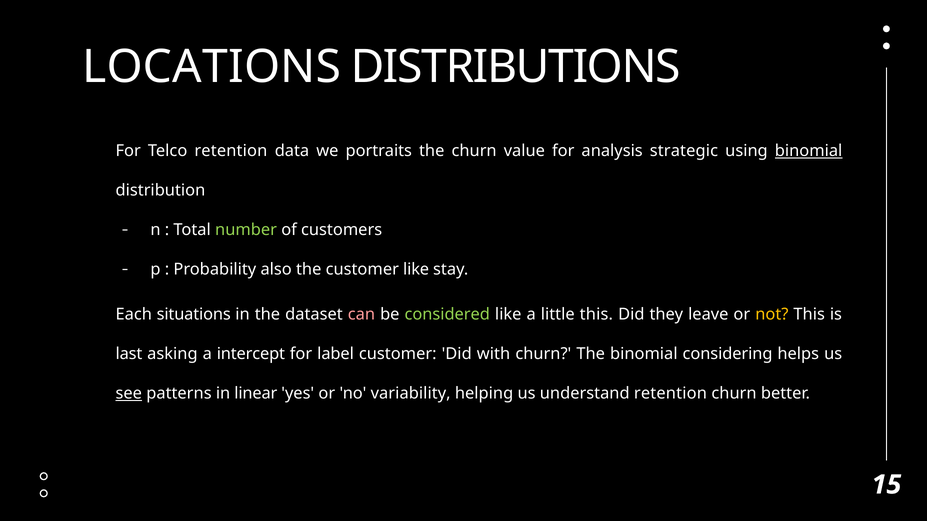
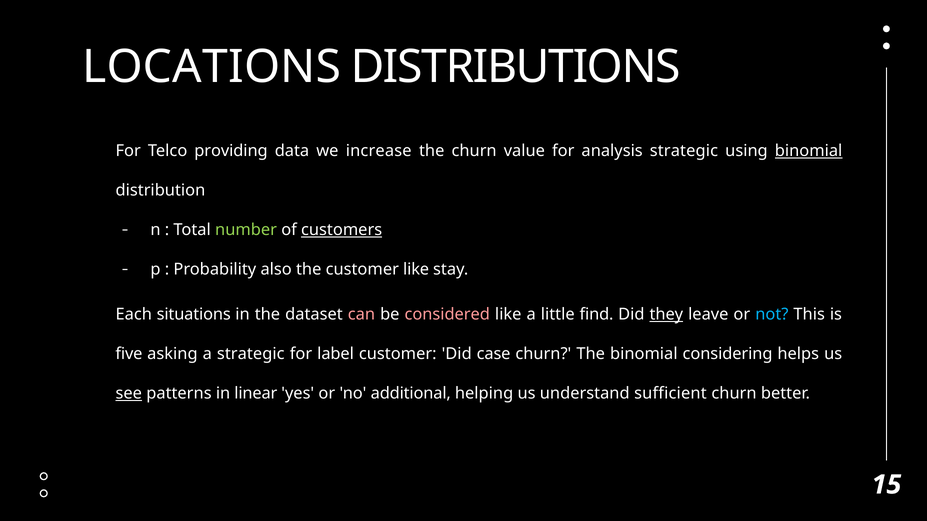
Telco retention: retention -> providing
portraits: portraits -> increase
customers underline: none -> present
considered colour: light green -> pink
little this: this -> find
they underline: none -> present
not colour: yellow -> light blue
last: last -> five
a intercept: intercept -> strategic
with: with -> case
variability: variability -> additional
understand retention: retention -> sufficient
